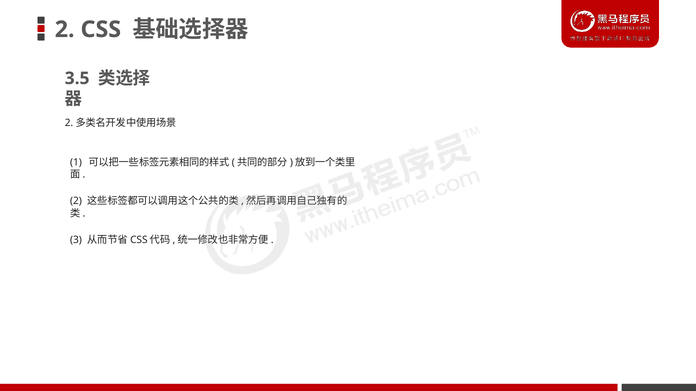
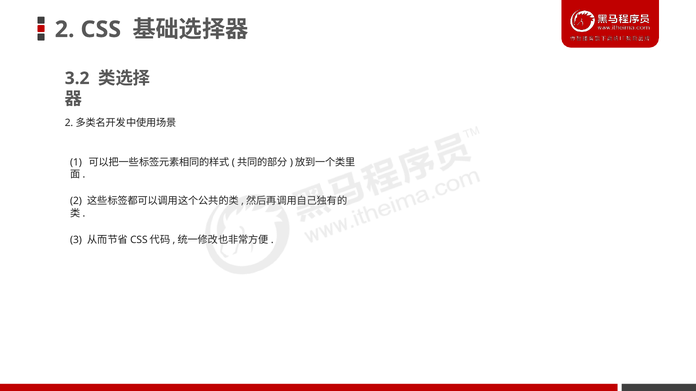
3.5: 3.5 -> 3.2
